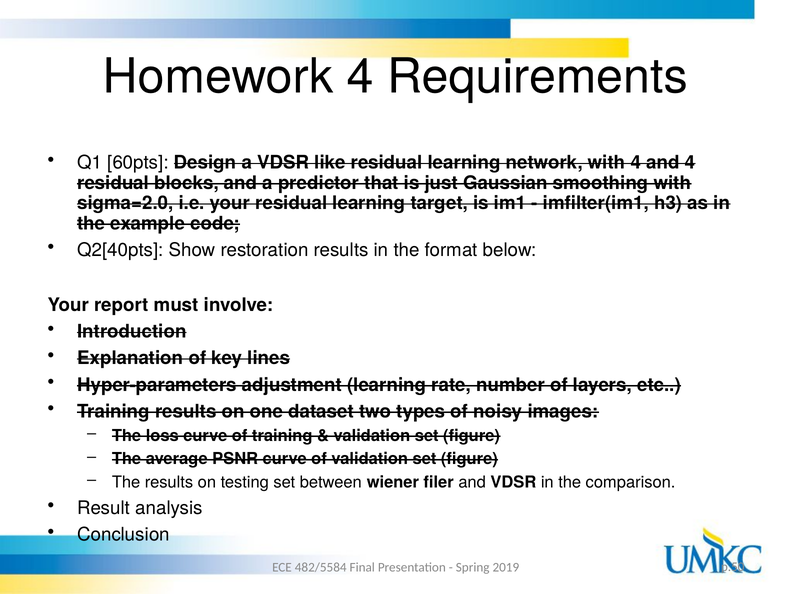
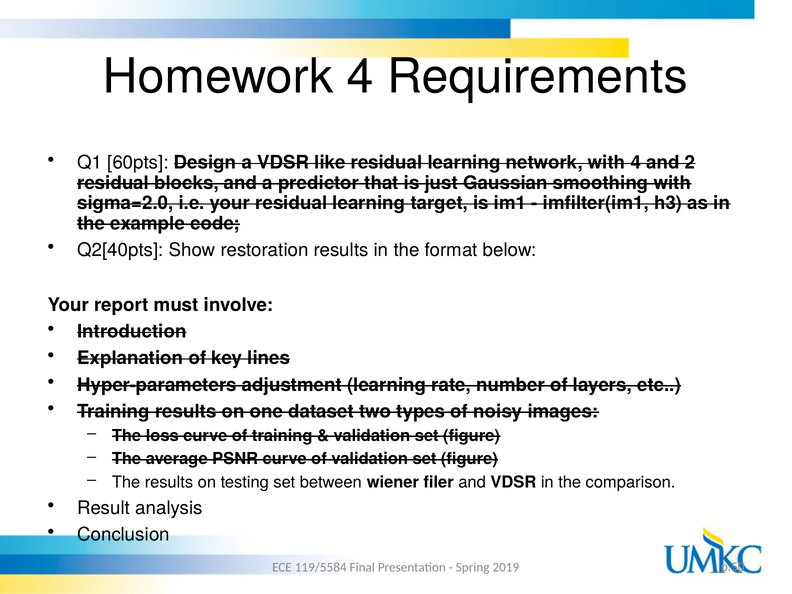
and 4: 4 -> 2
482/5584: 482/5584 -> 119/5584
